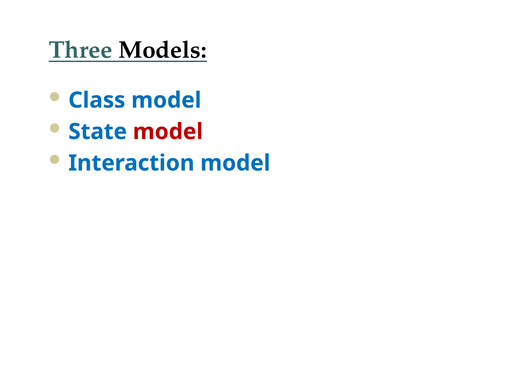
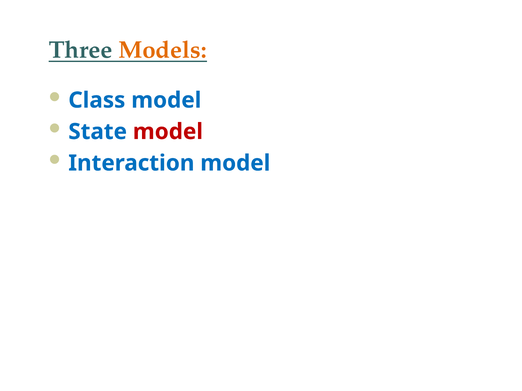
Models colour: black -> orange
